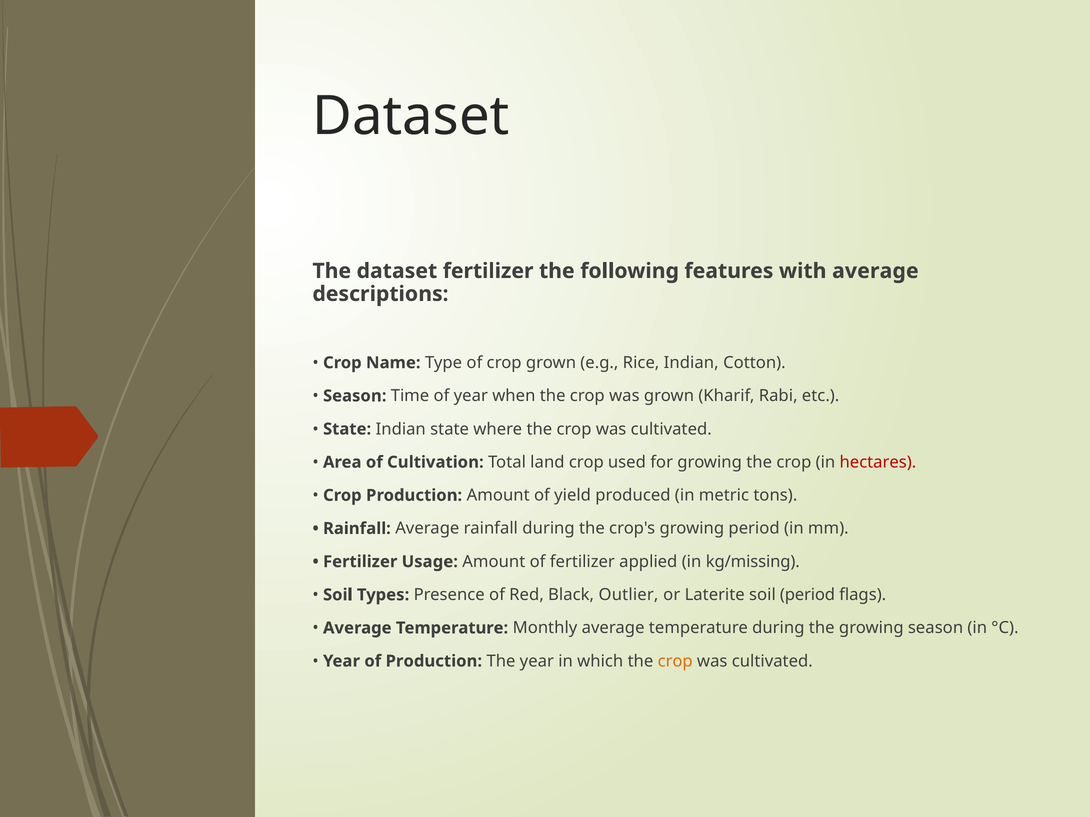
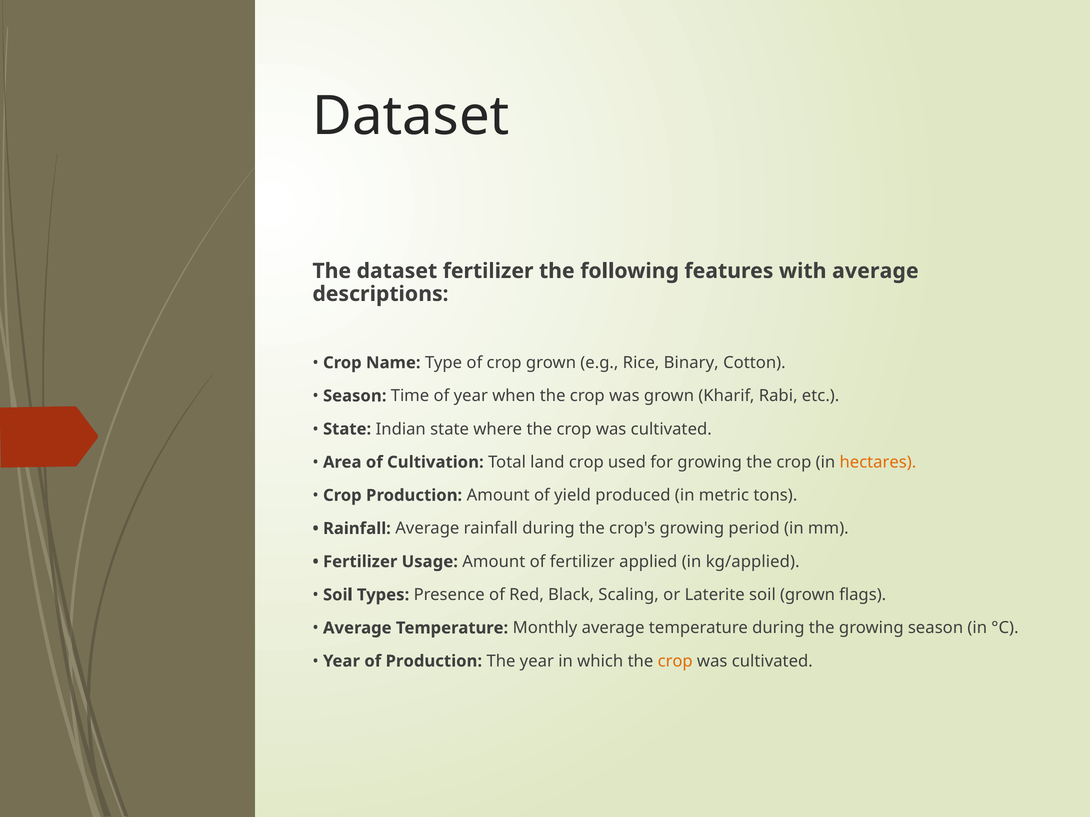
Rice Indian: Indian -> Binary
hectares colour: red -> orange
kg/missing: kg/missing -> kg/applied
Outlier: Outlier -> Scaling
soil period: period -> grown
